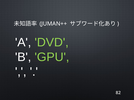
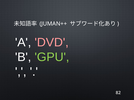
DVD colour: light green -> pink
